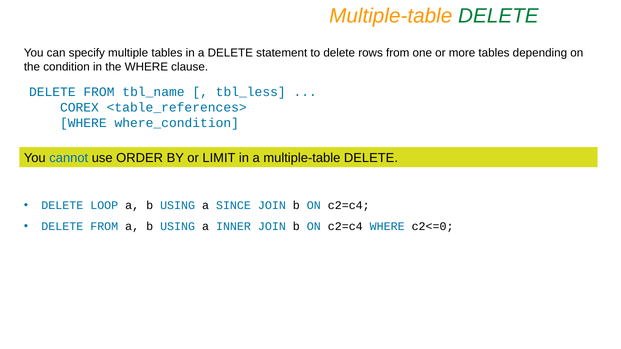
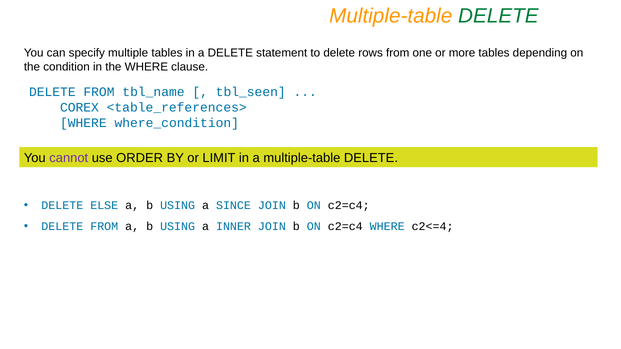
tbl_less: tbl_less -> tbl_seen
cannot colour: blue -> purple
LOOP: LOOP -> ELSE
c2<=0: c2<=0 -> c2<=4
